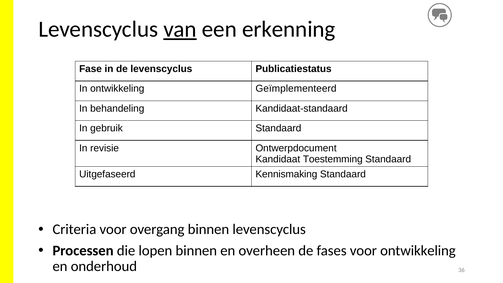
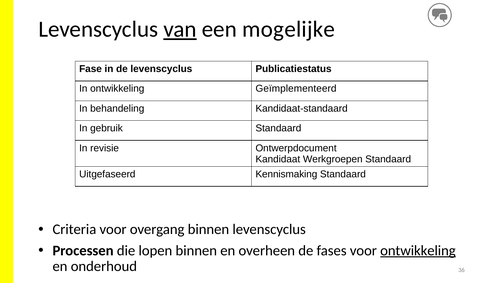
erkenning: erkenning -> mogelijke
Toestemming: Toestemming -> Werkgroepen
ontwikkeling at (418, 251) underline: none -> present
